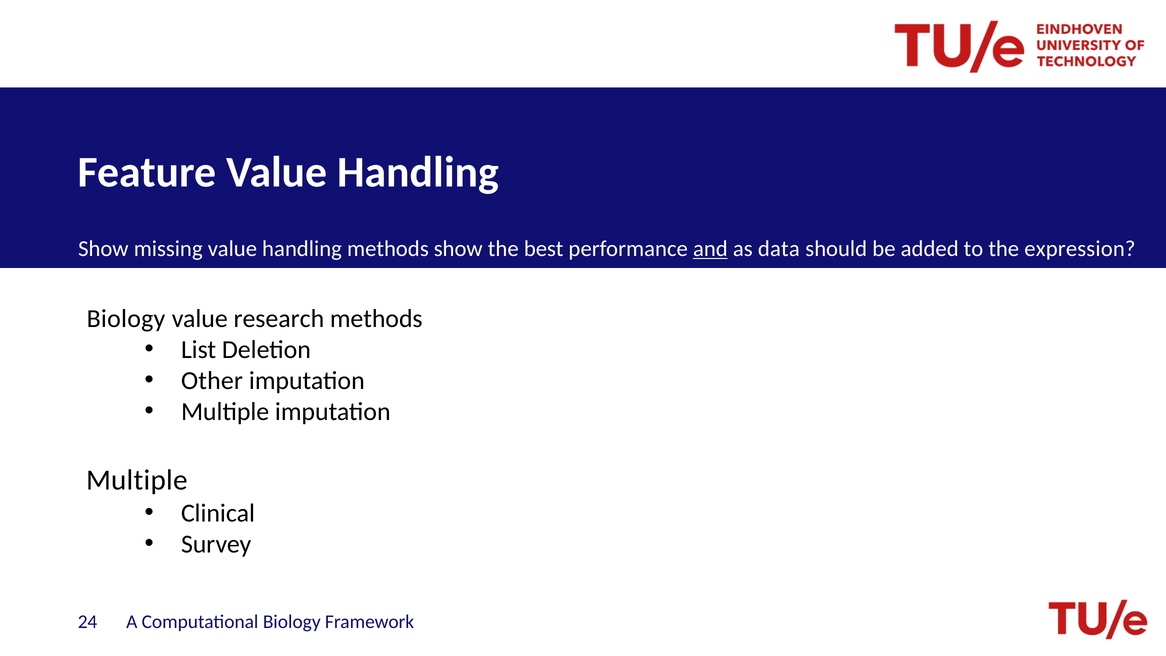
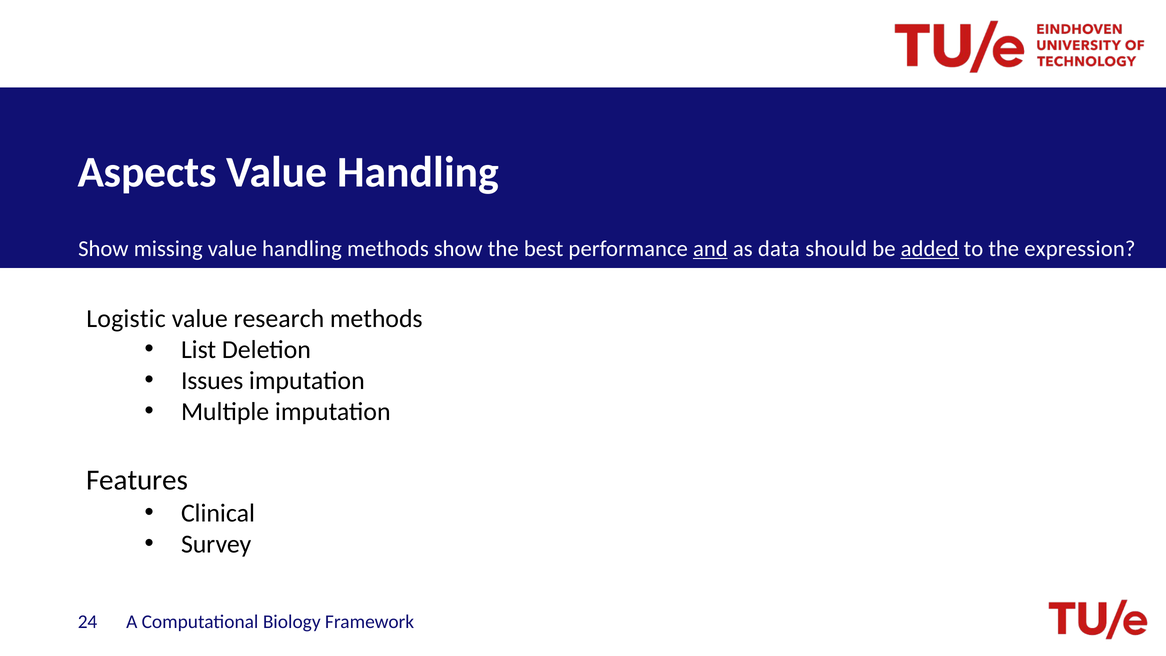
Feature: Feature -> Aspects
added underline: none -> present
Biology at (126, 319): Biology -> Logistic
Other: Other -> Issues
Multiple at (137, 480): Multiple -> Features
